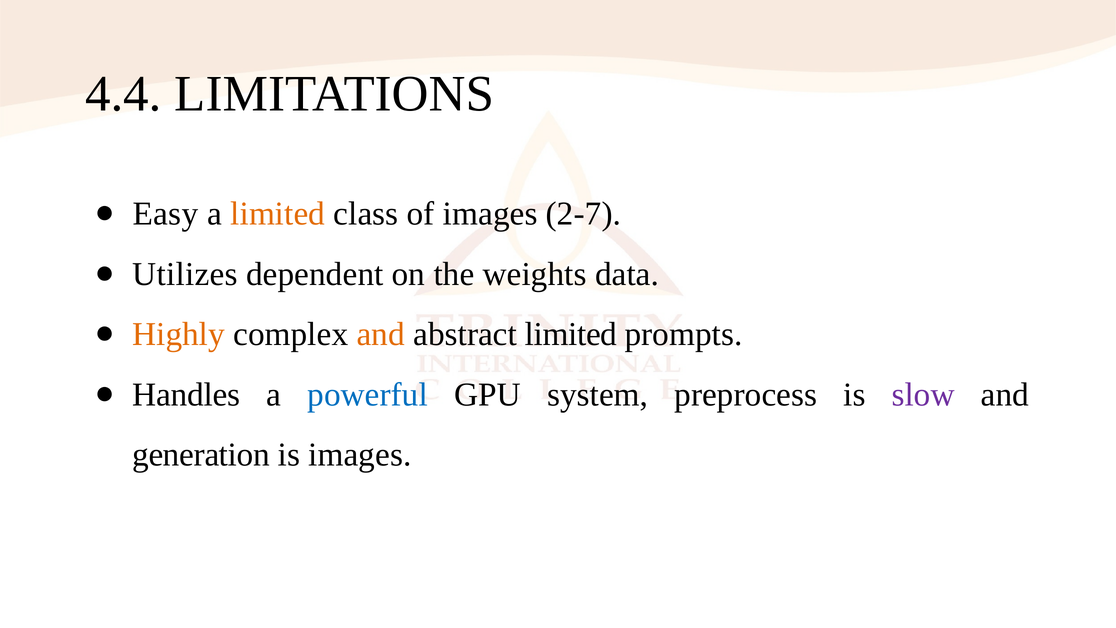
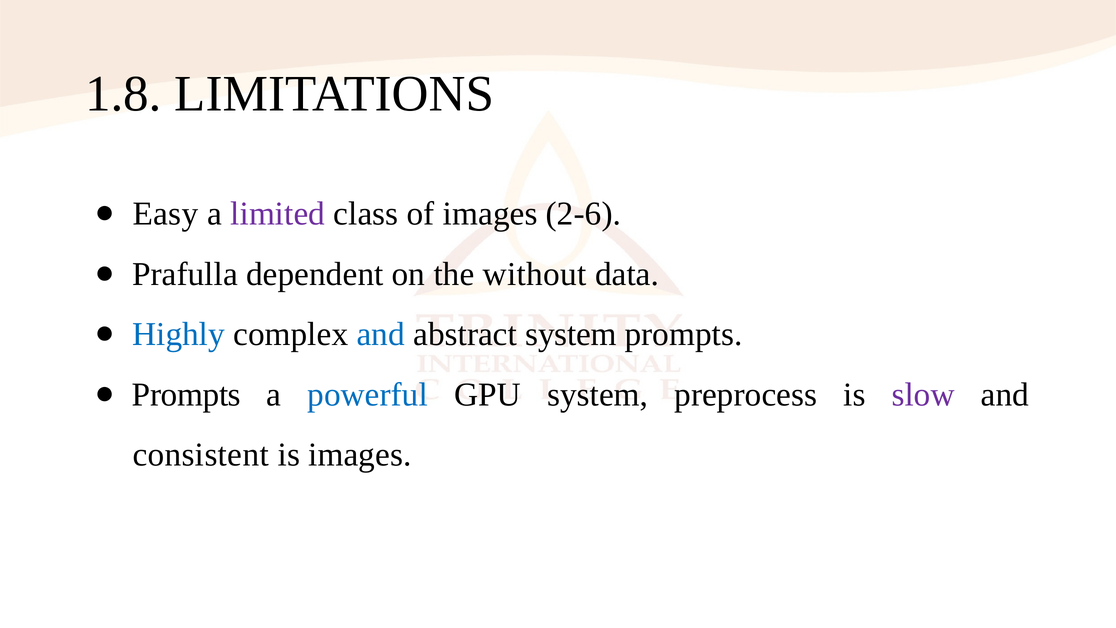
4.4: 4.4 -> 1.8
limited at (278, 214) colour: orange -> purple
2-7: 2-7 -> 2-6
Utilizes: Utilizes -> Prafulla
weights: weights -> without
Highly colour: orange -> blue
and at (381, 334) colour: orange -> blue
abstract limited: limited -> system
Handles at (186, 395): Handles -> Prompts
generation: generation -> consistent
